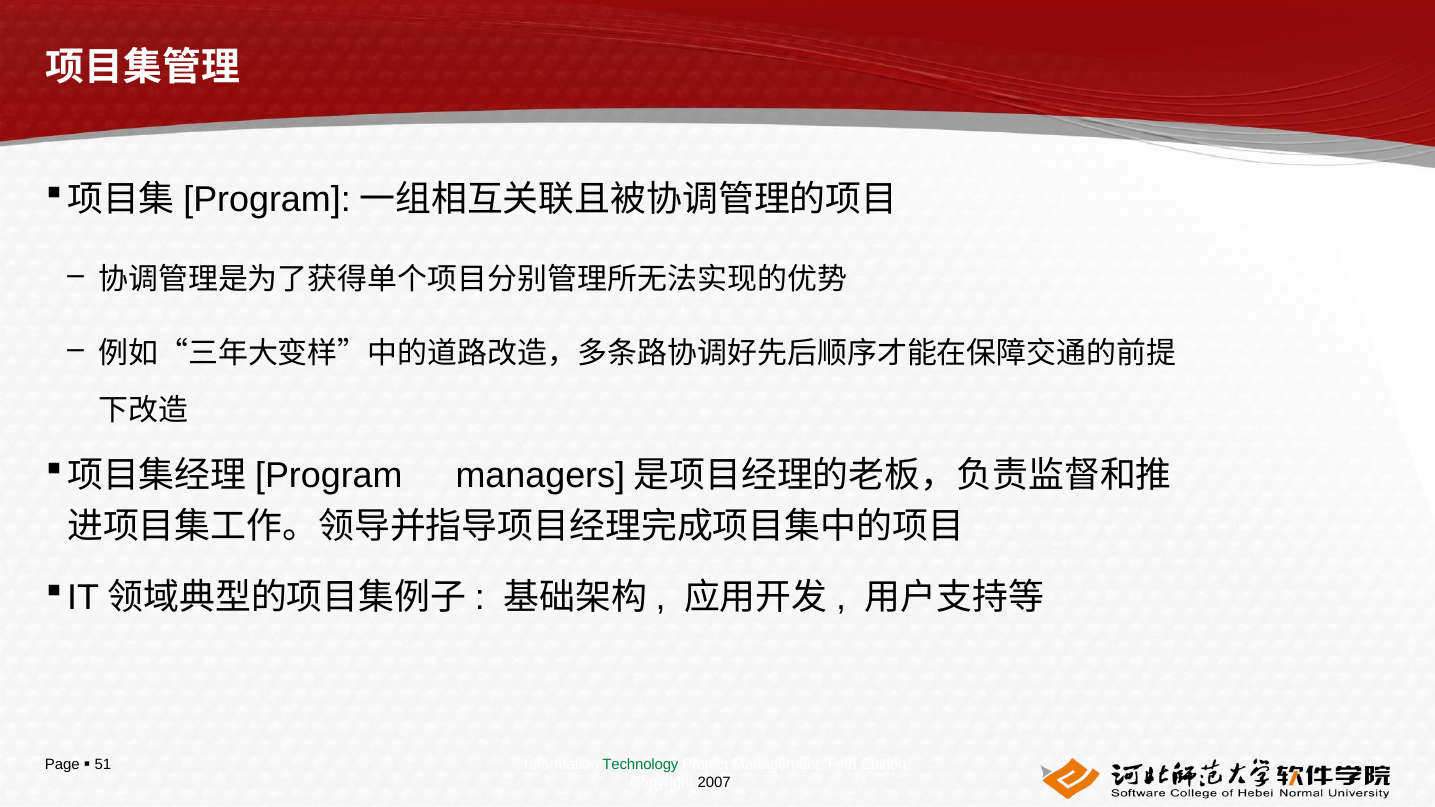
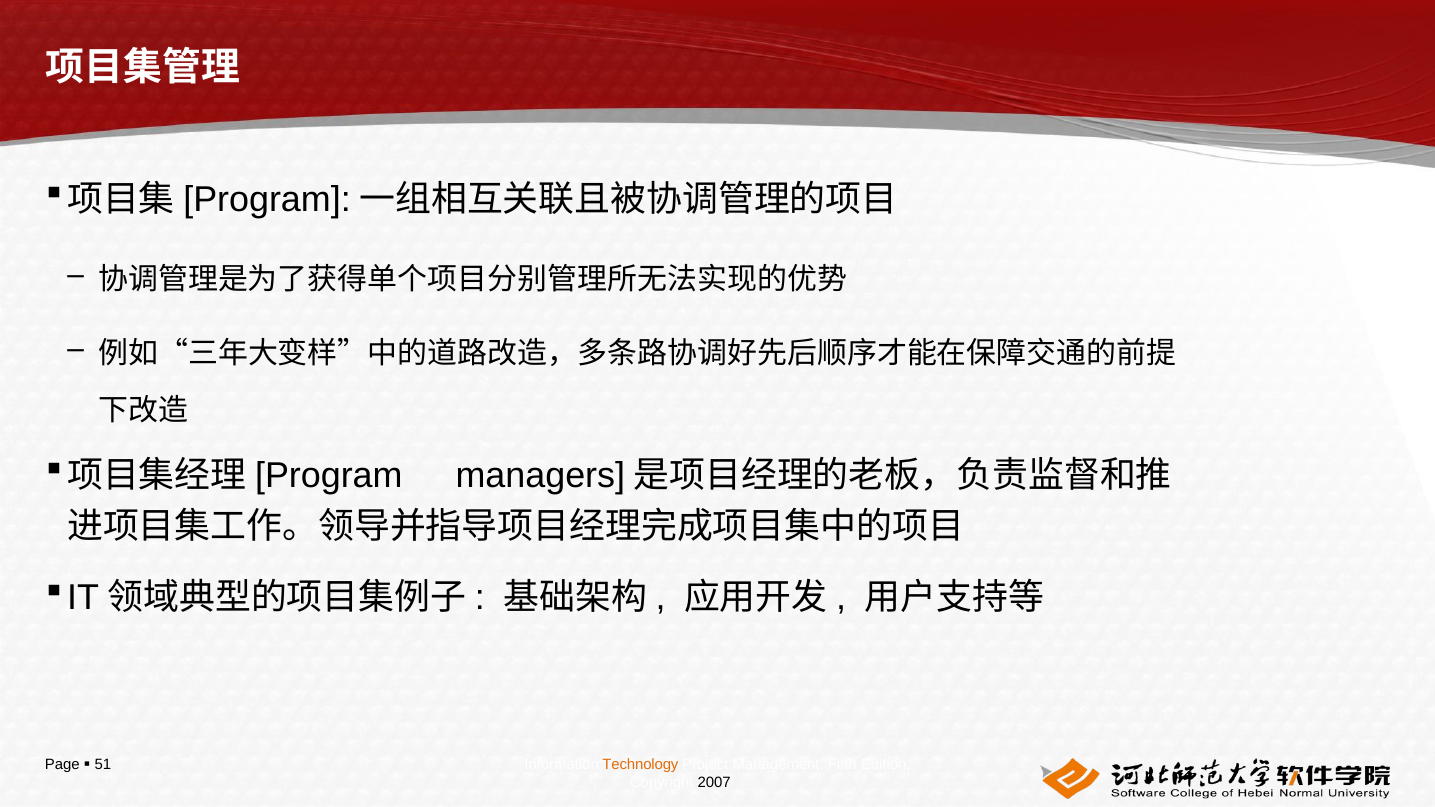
Technology colour: green -> orange
